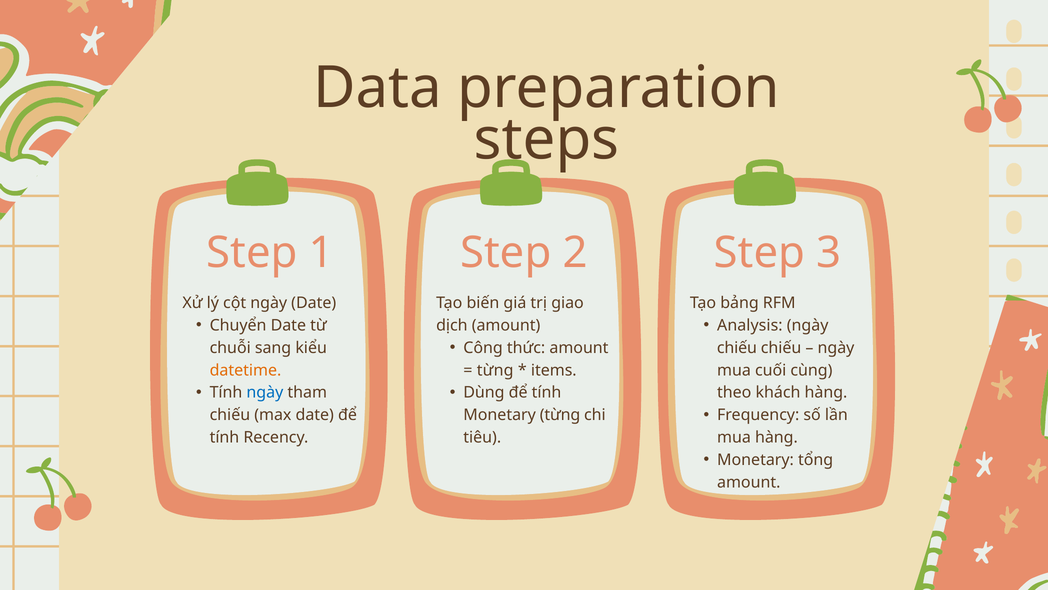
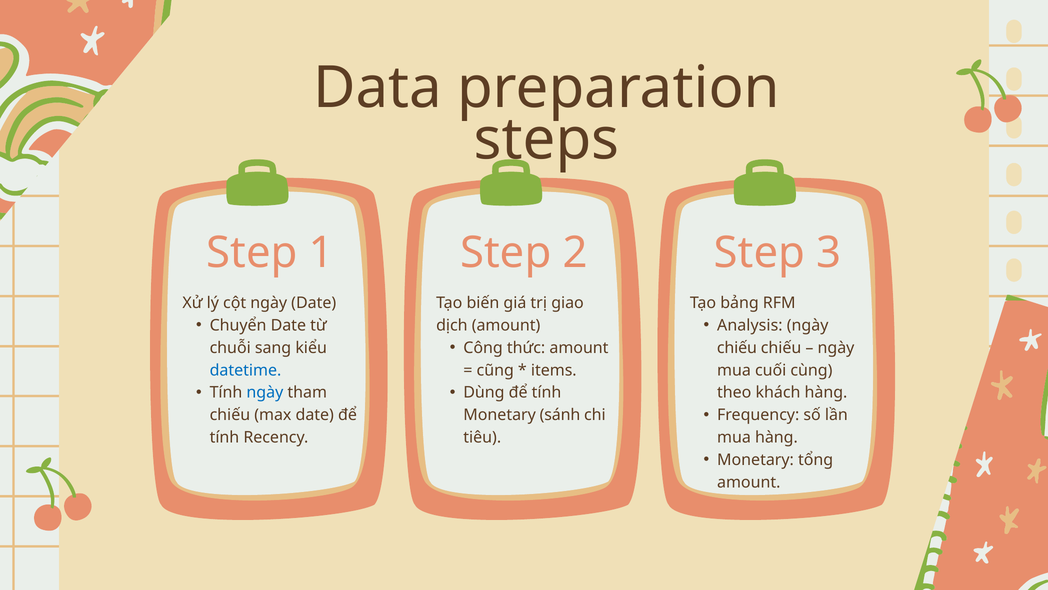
datetime colour: orange -> blue
từng at (495, 370): từng -> cũng
Monetary từng: từng -> sánh
